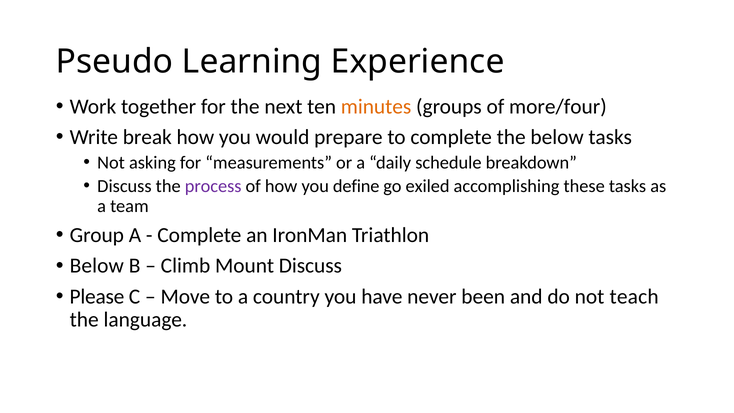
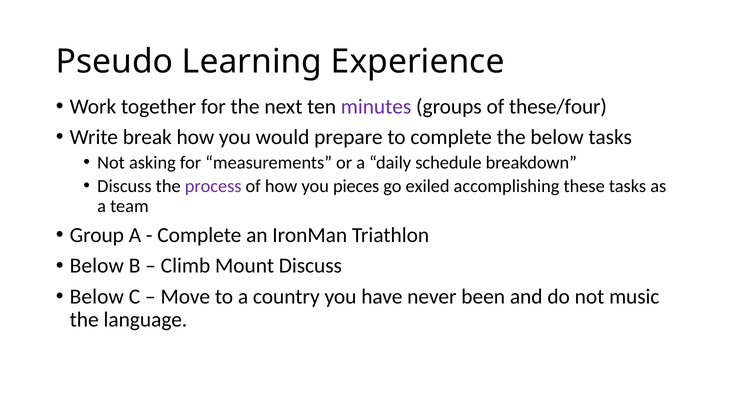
minutes colour: orange -> purple
more/four: more/four -> these/four
define: define -> pieces
Please at (97, 296): Please -> Below
teach: teach -> music
